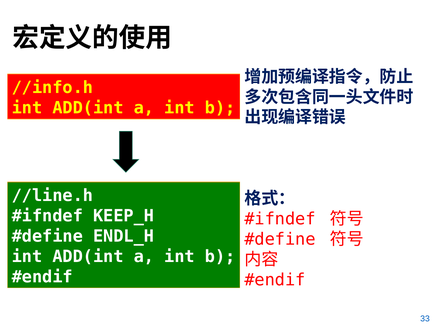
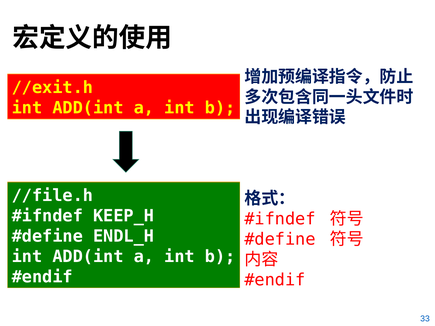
//info.h: //info.h -> //exit.h
//line.h: //line.h -> //file.h
